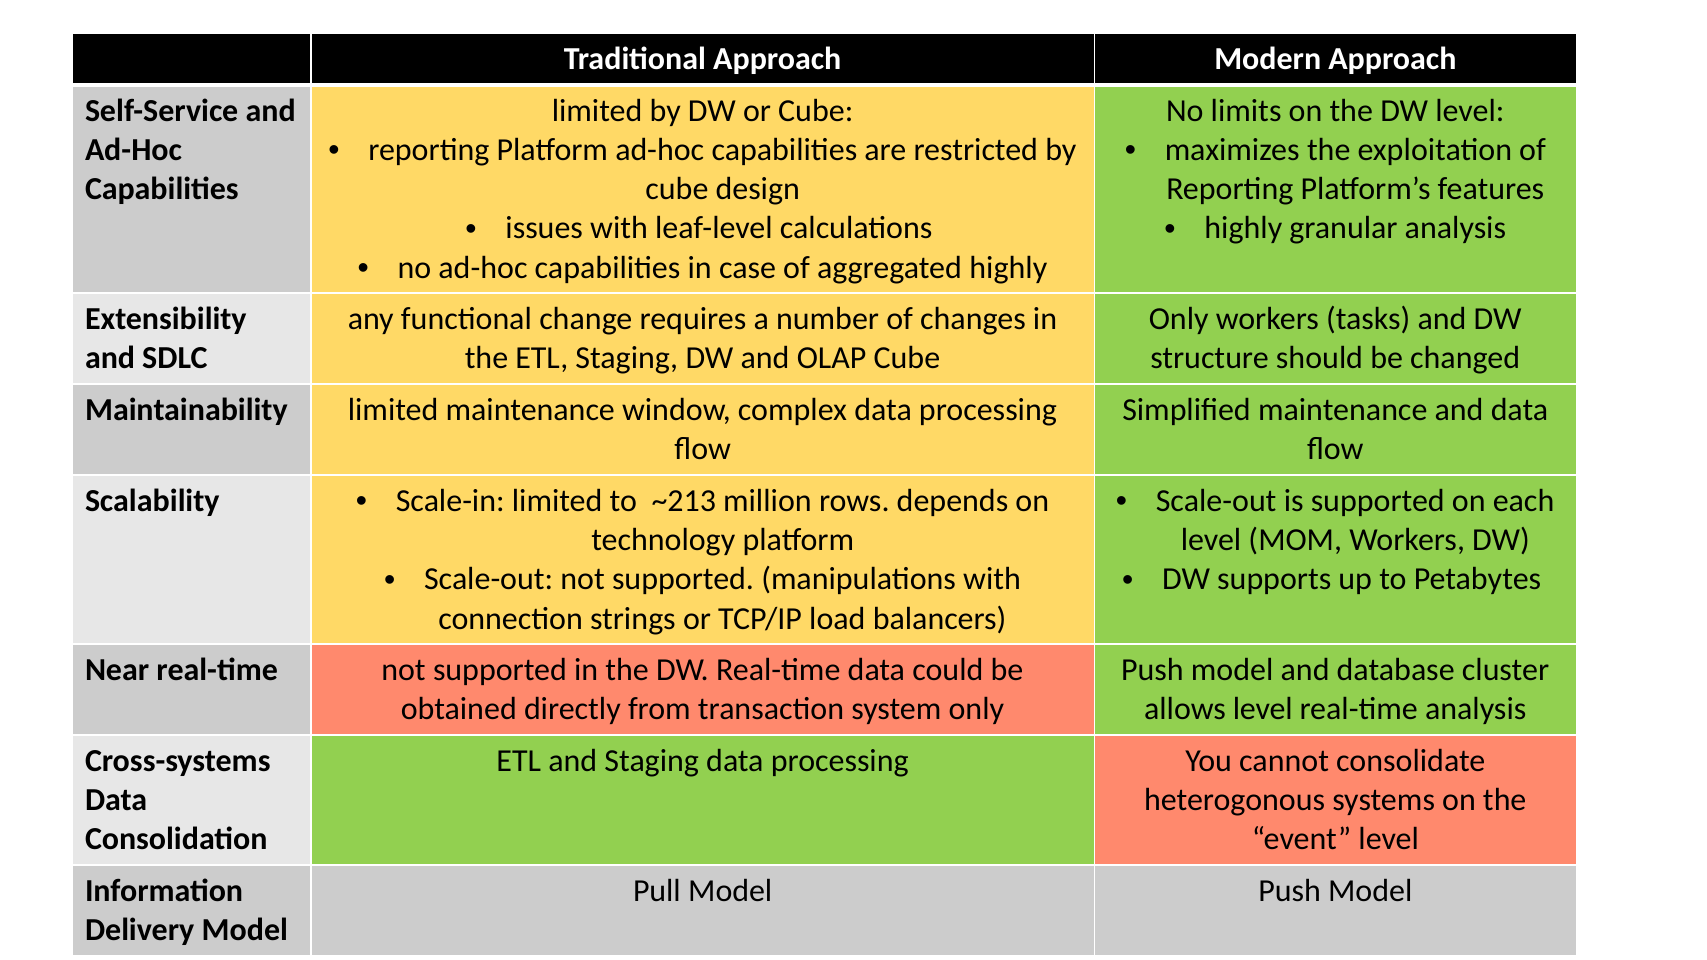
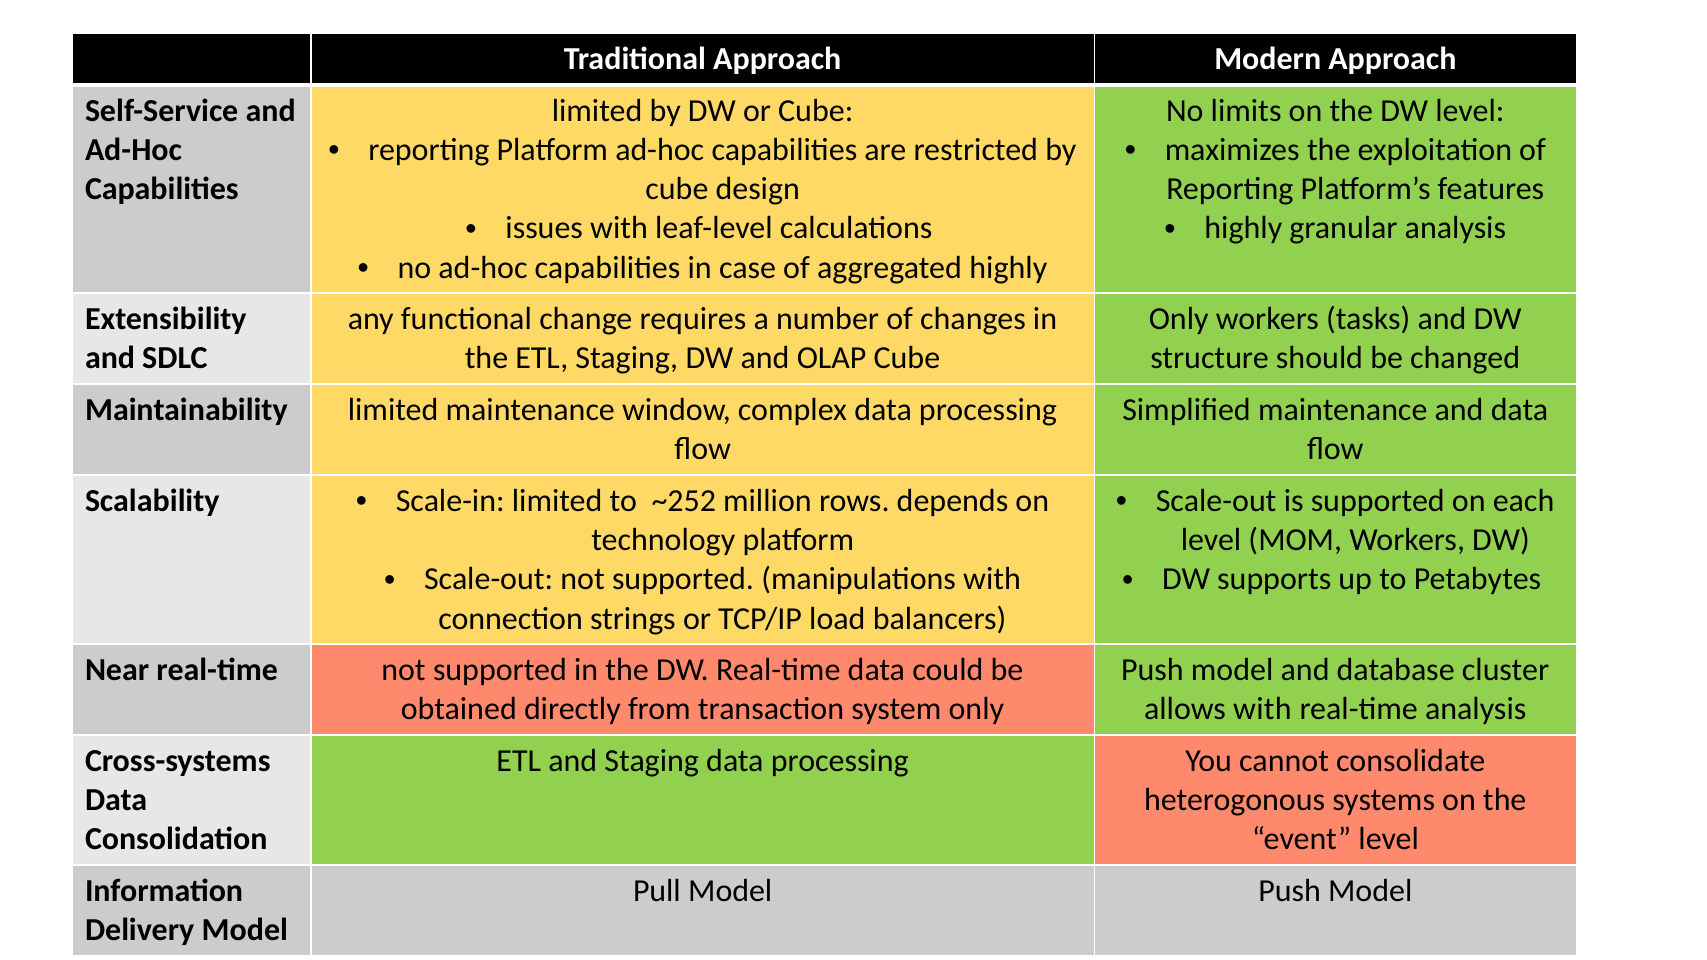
~213: ~213 -> ~252
allows level: level -> with
